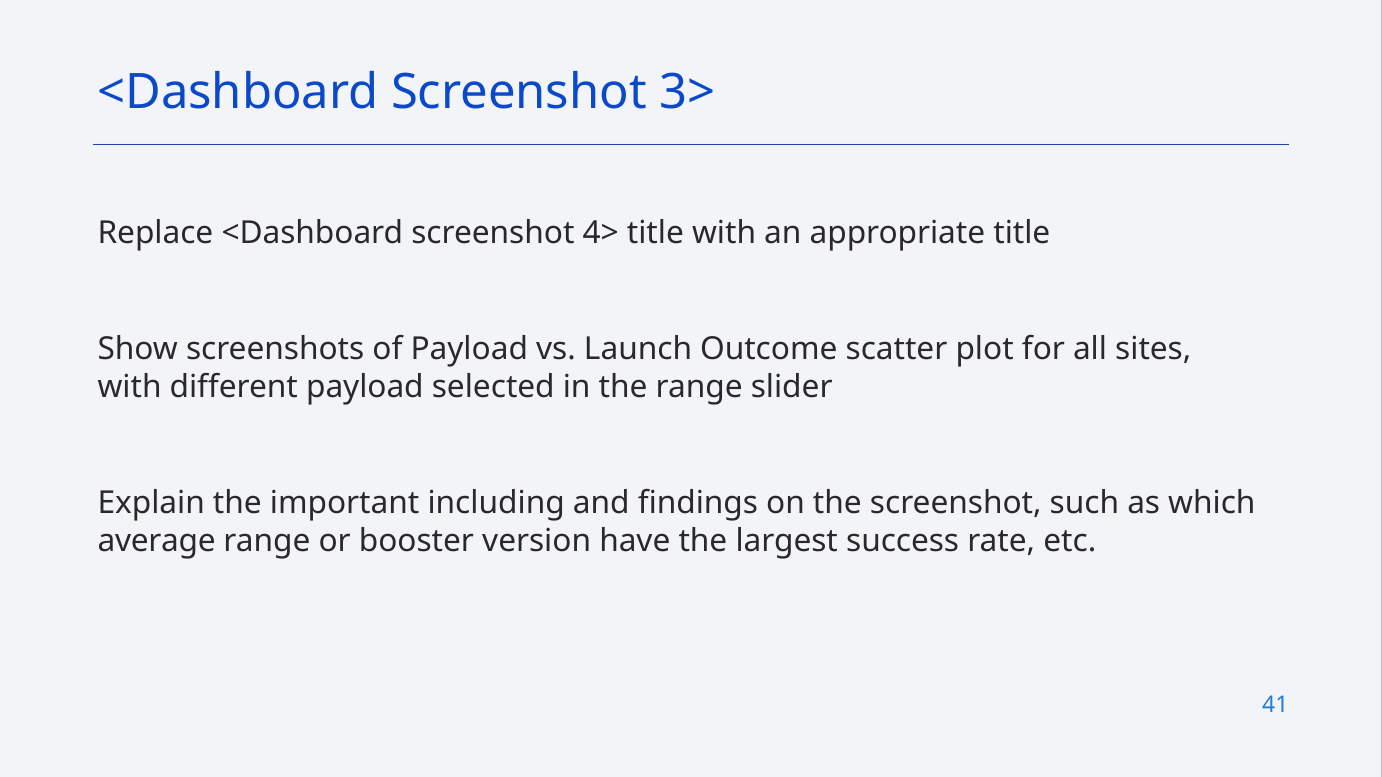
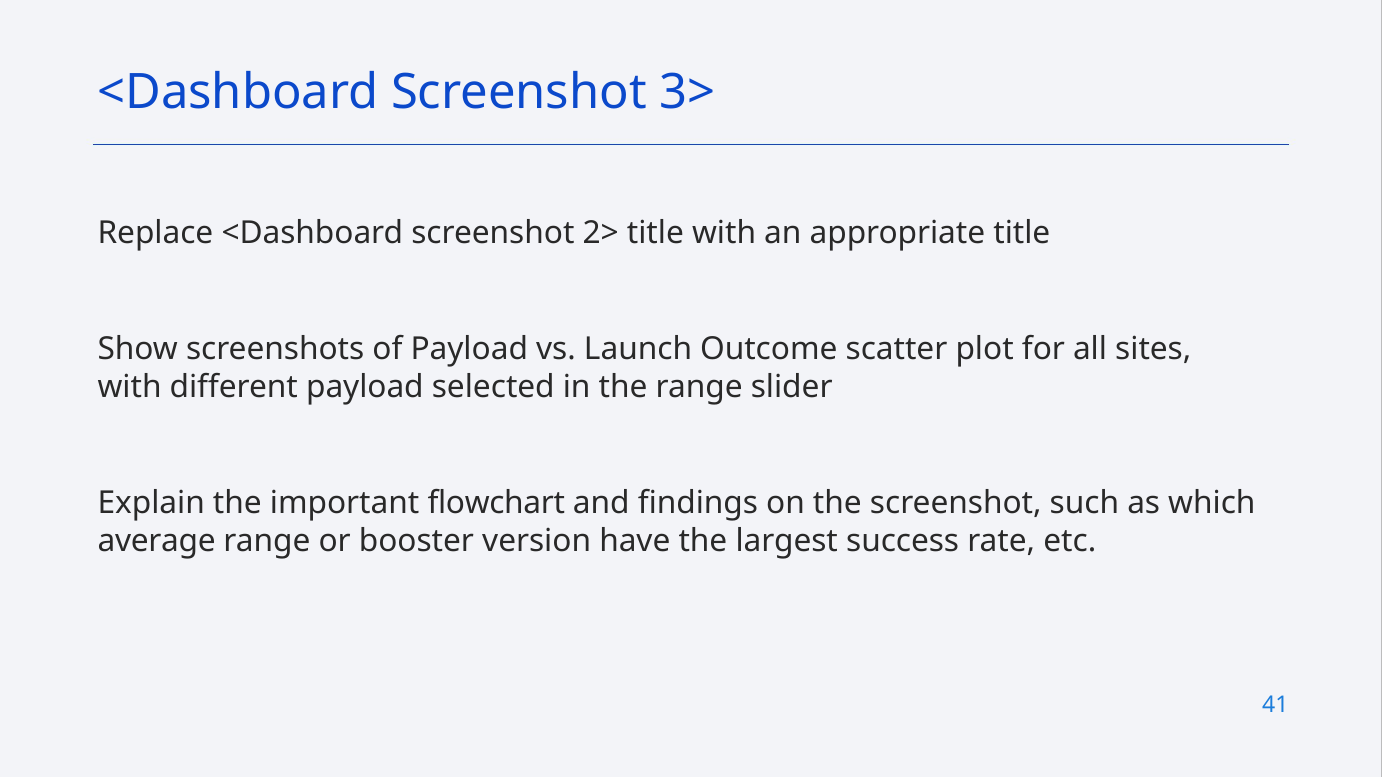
4>: 4> -> 2>
including: including -> flowchart
